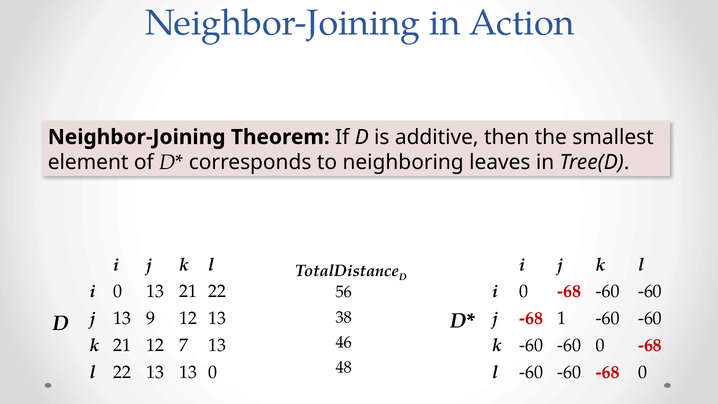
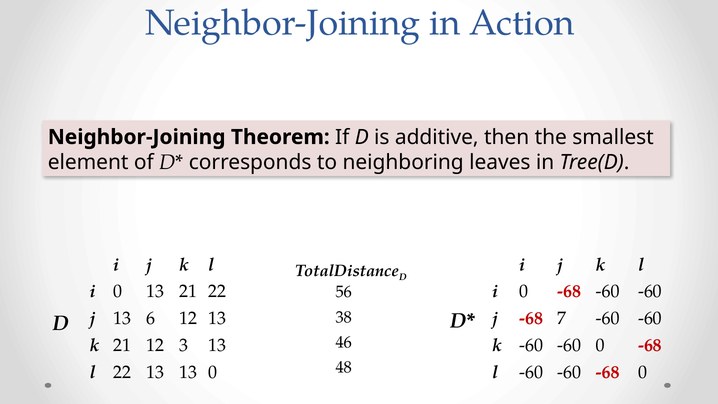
9: 9 -> 6
1: 1 -> 7
7: 7 -> 3
